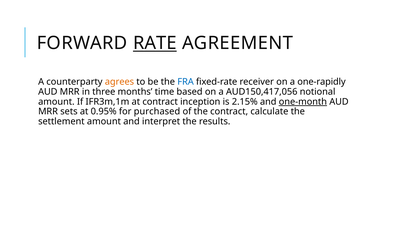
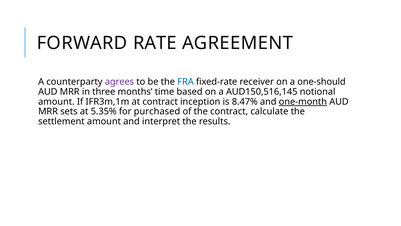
RATE underline: present -> none
agrees colour: orange -> purple
one-rapidly: one-rapidly -> one-should
AUD150,417,056: AUD150,417,056 -> AUD150,516,145
2.15%: 2.15% -> 8.47%
0.95%: 0.95% -> 5.35%
